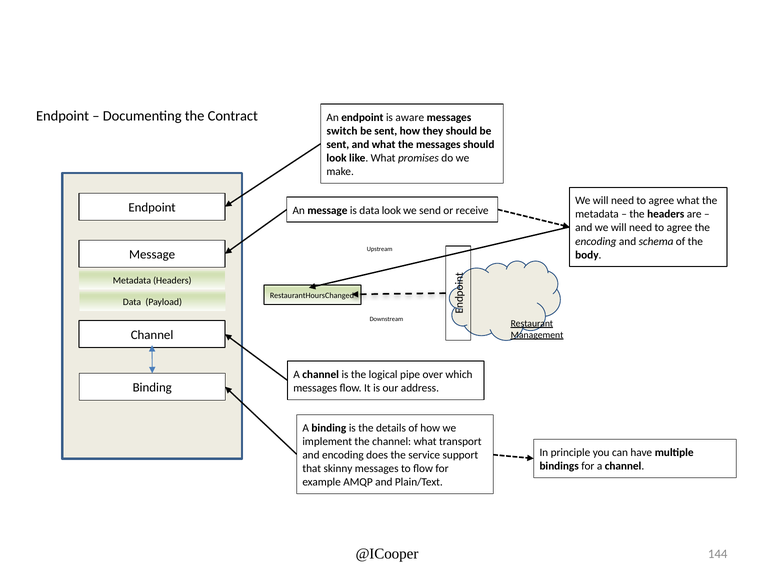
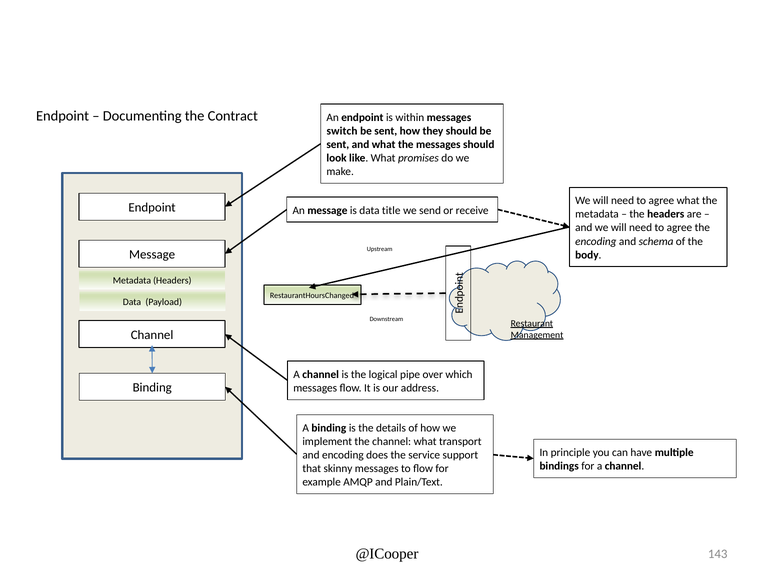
aware: aware -> within
data look: look -> title
144: 144 -> 143
